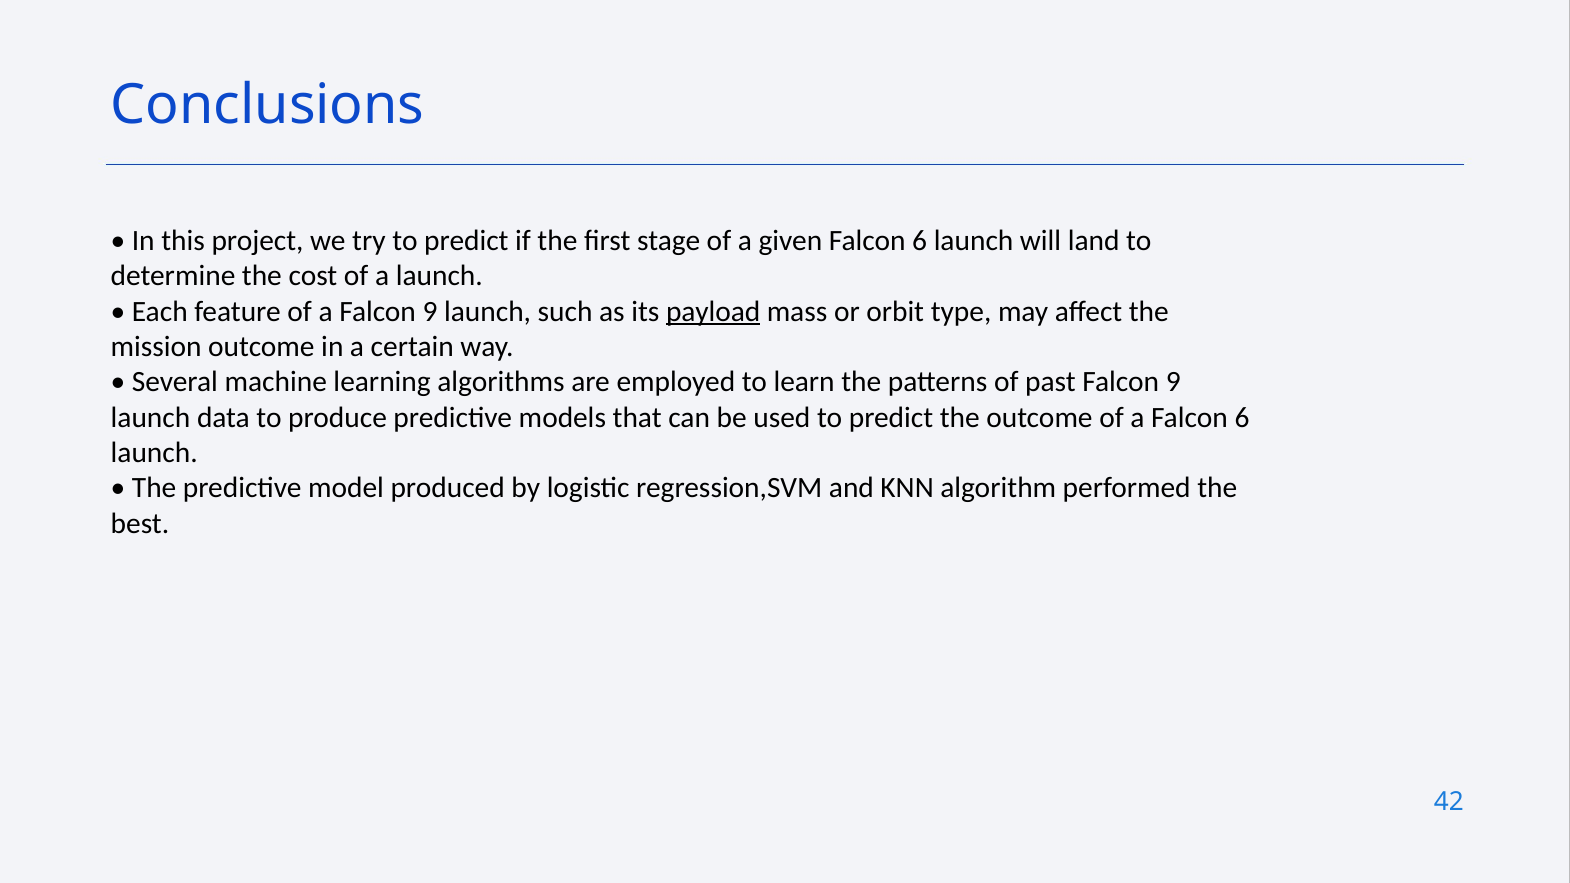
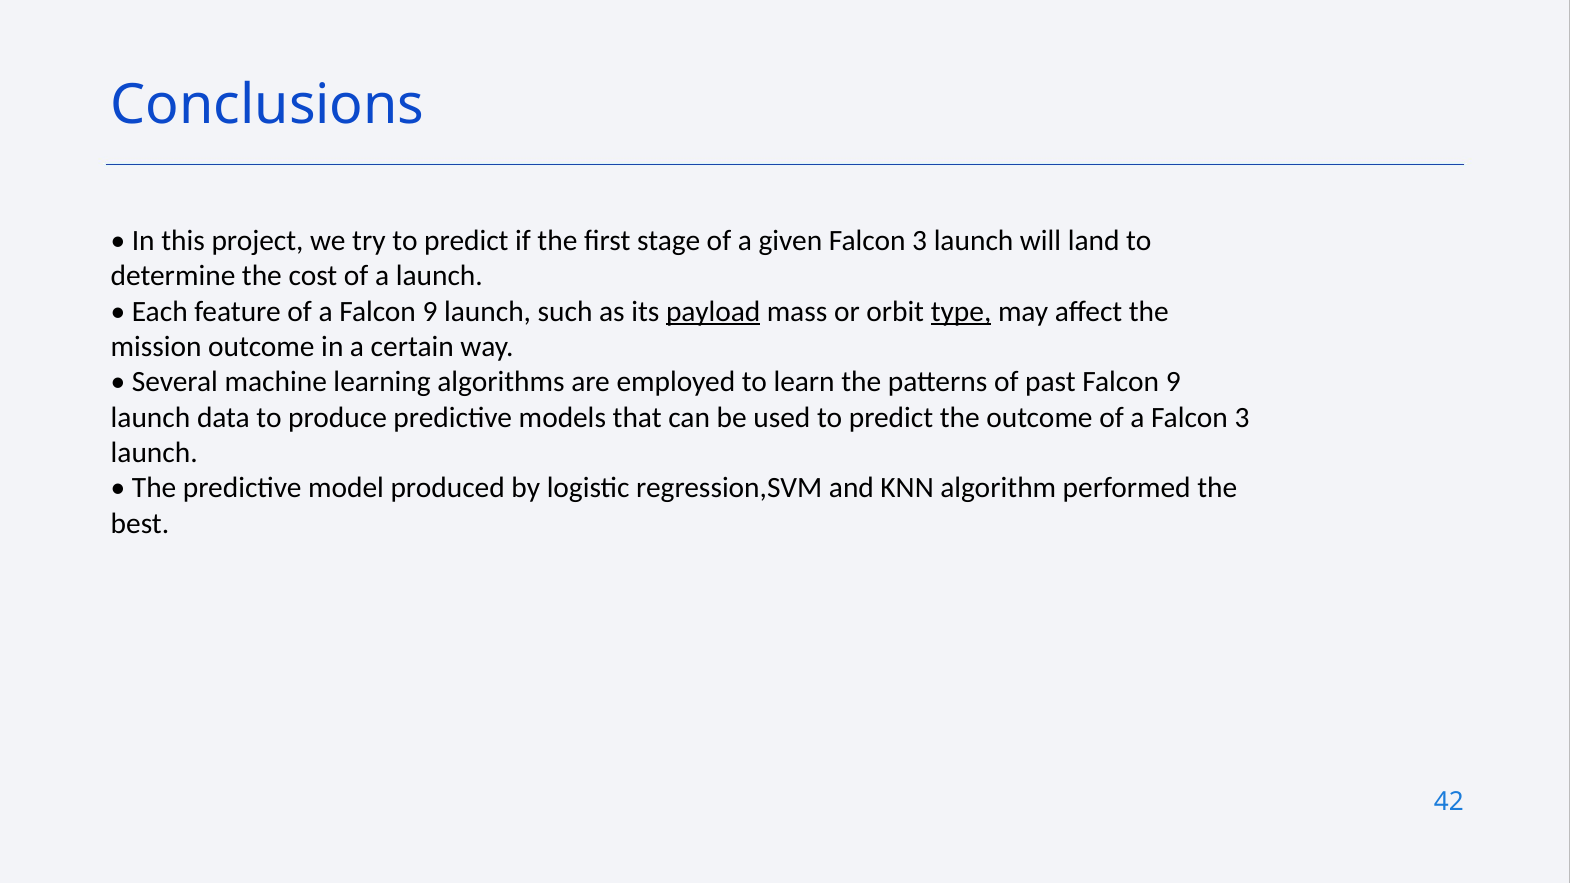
given Falcon 6: 6 -> 3
type underline: none -> present
a Falcon 6: 6 -> 3
